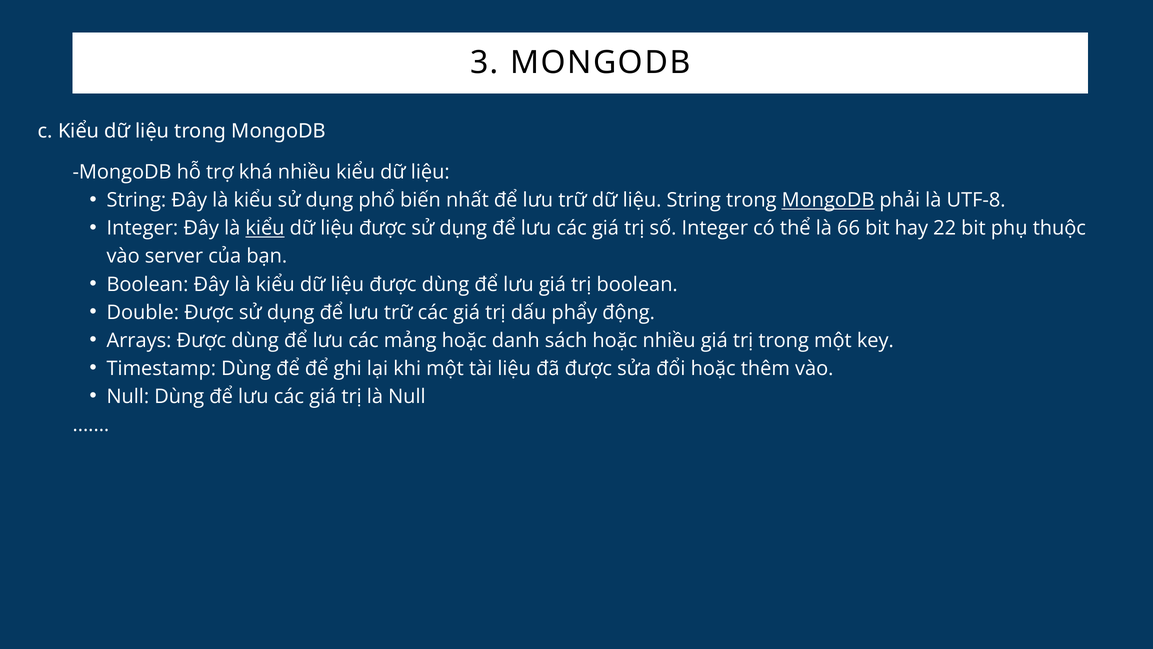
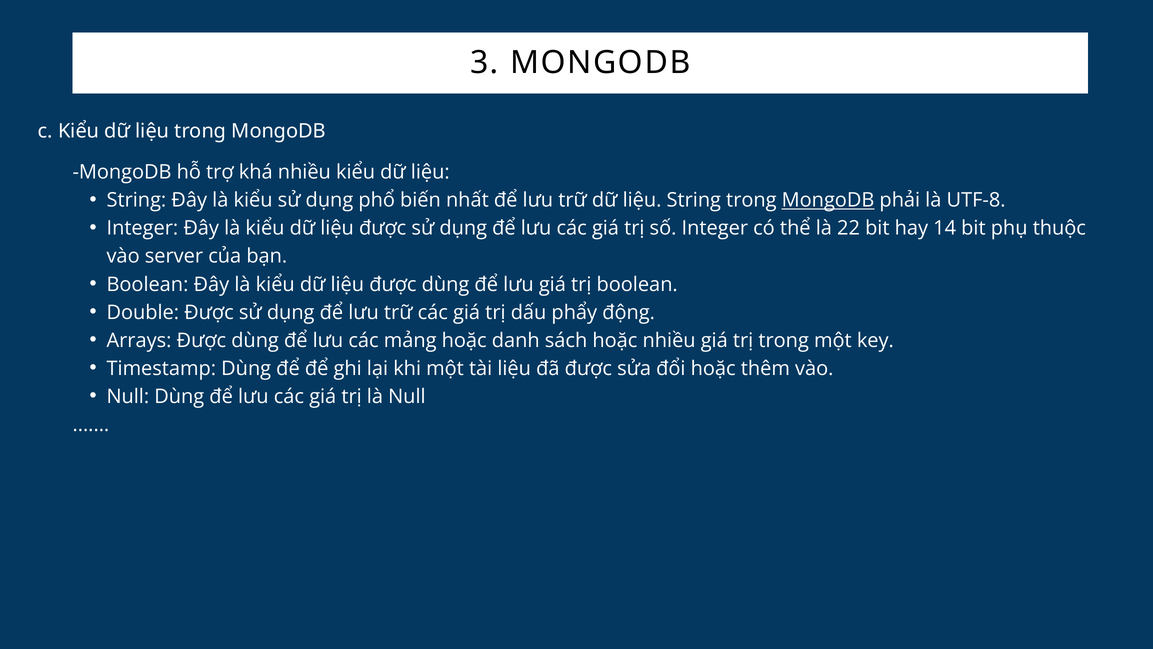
kiểu at (265, 228) underline: present -> none
66: 66 -> 22
22: 22 -> 14
